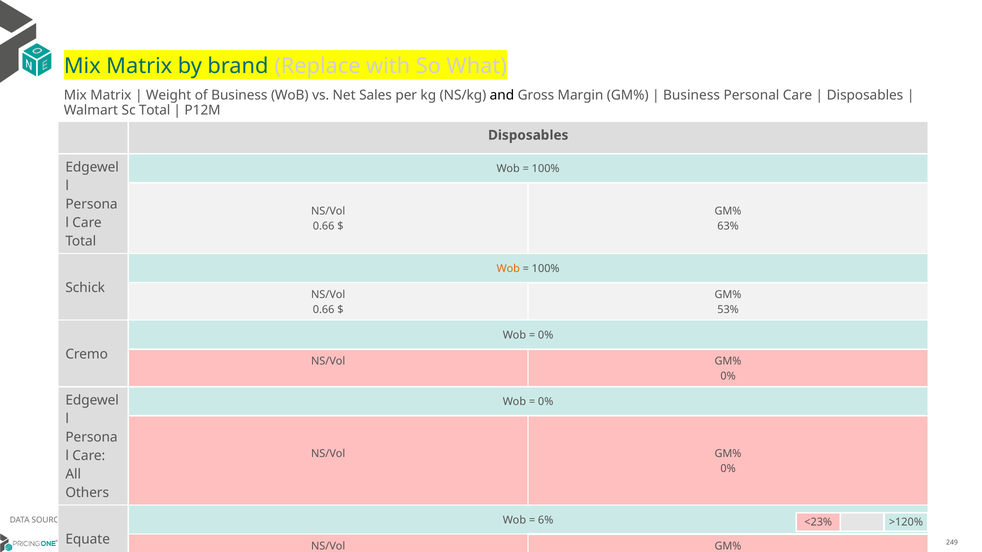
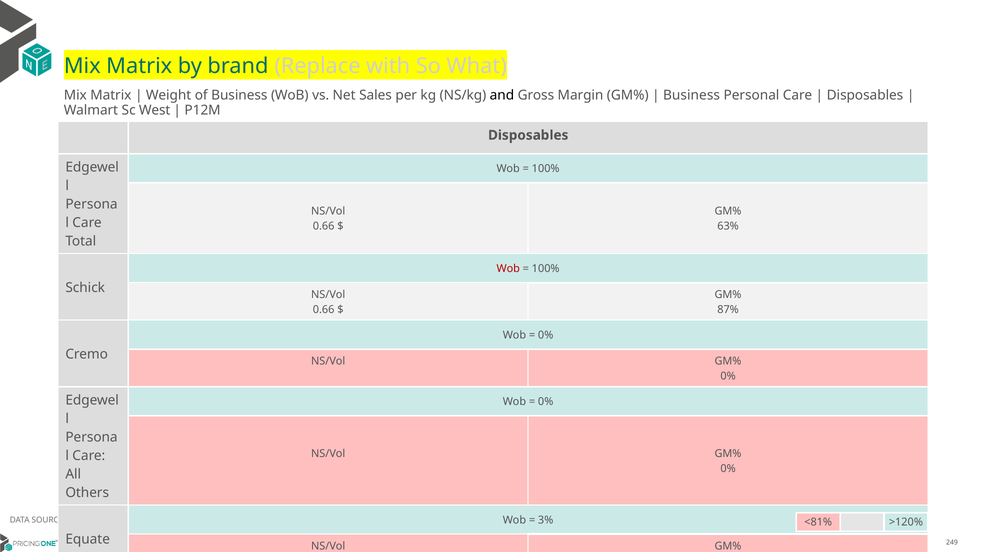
Sc Total: Total -> West
Wob at (508, 269) colour: orange -> red
53%: 53% -> 87%
6%: 6% -> 3%
<23%: <23% -> <81%
